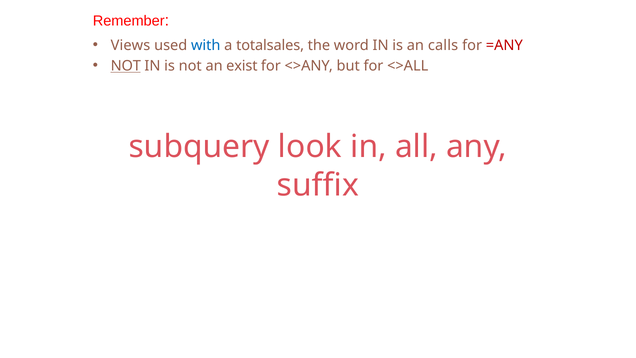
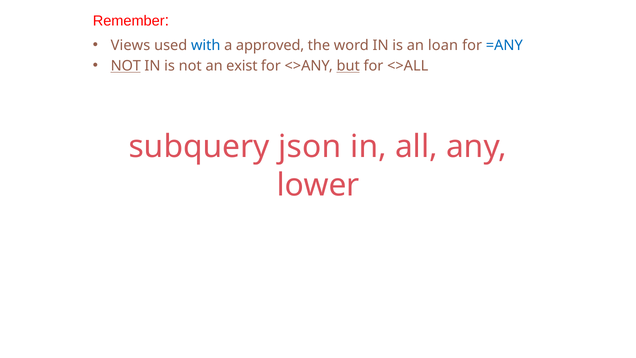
totalsales: totalsales -> approved
calls: calls -> loan
=ANY colour: red -> blue
but underline: none -> present
look: look -> json
suffix: suffix -> lower
